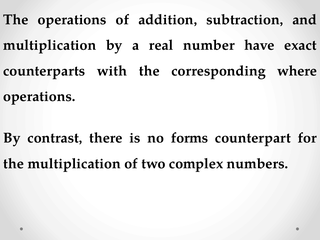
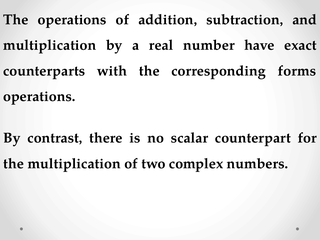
where: where -> forms
forms: forms -> scalar
